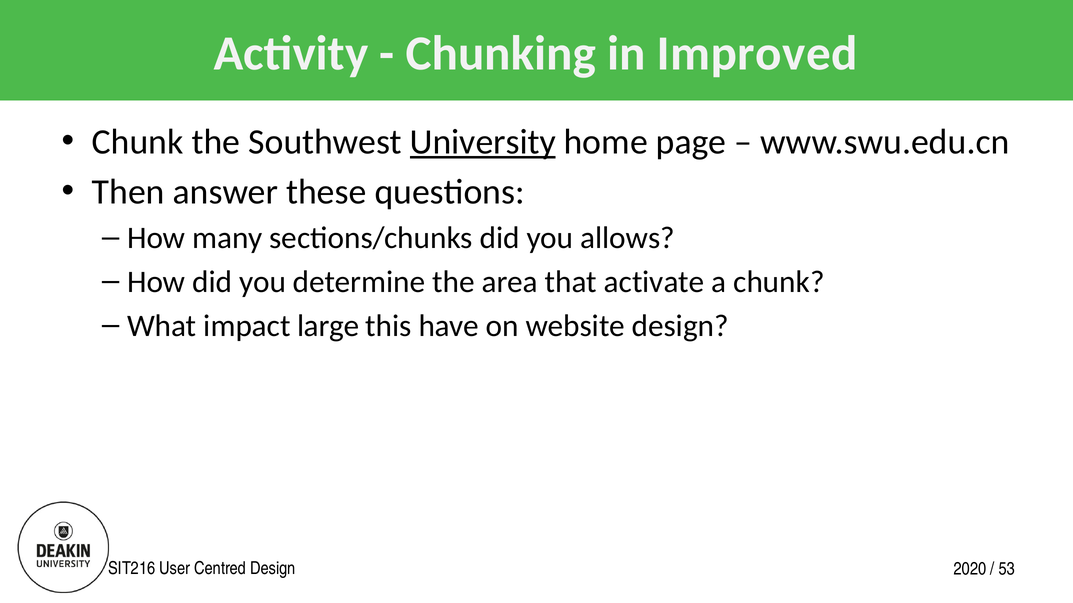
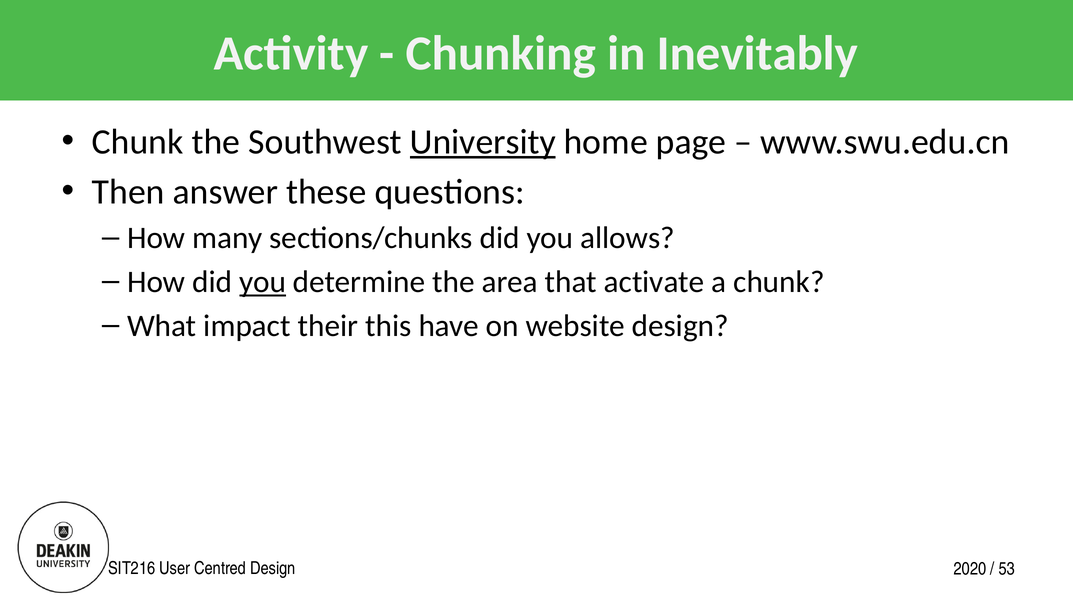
Improved: Improved -> Inevitably
you at (263, 282) underline: none -> present
large: large -> their
